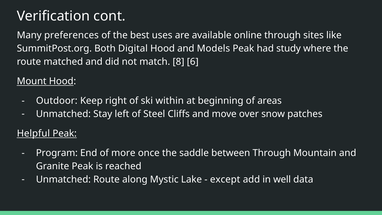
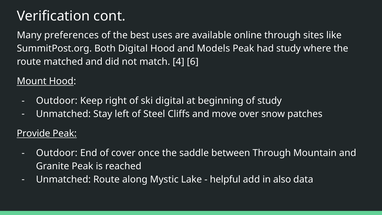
8: 8 -> 4
ski within: within -> digital
of areas: areas -> study
Helpful: Helpful -> Provide
Program at (57, 153): Program -> Outdoor
more: more -> cover
except: except -> helpful
well: well -> also
